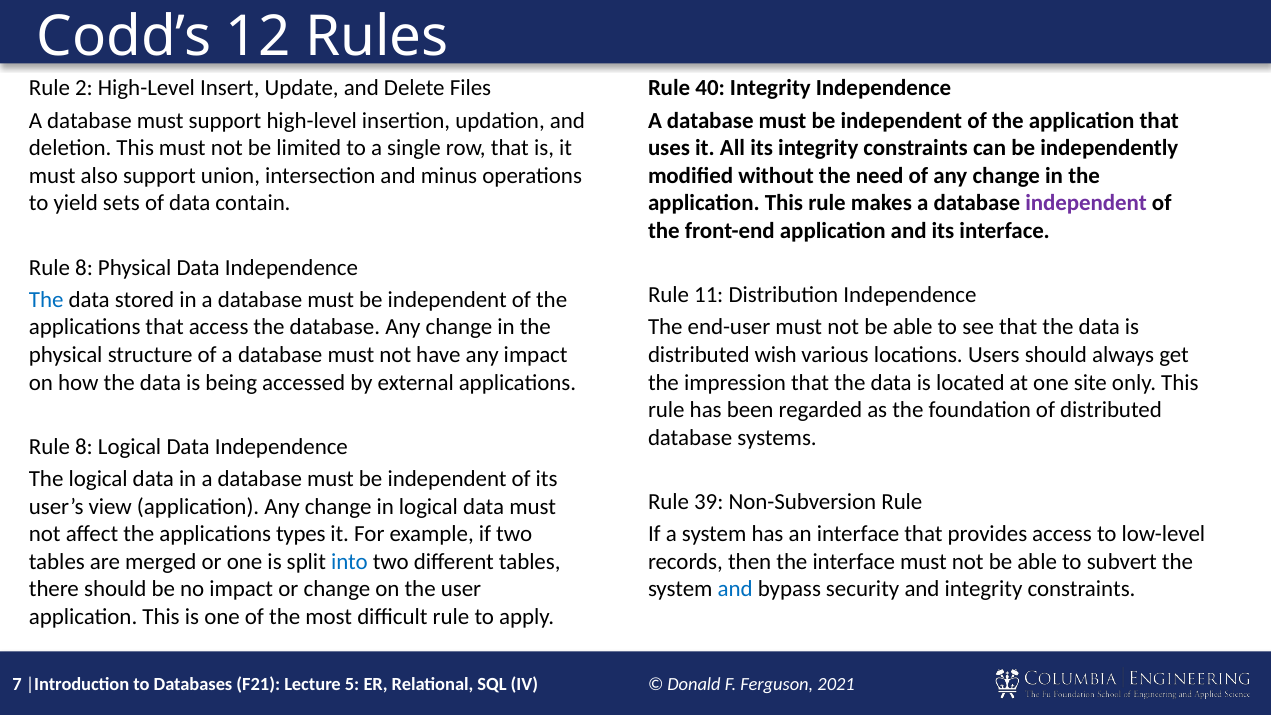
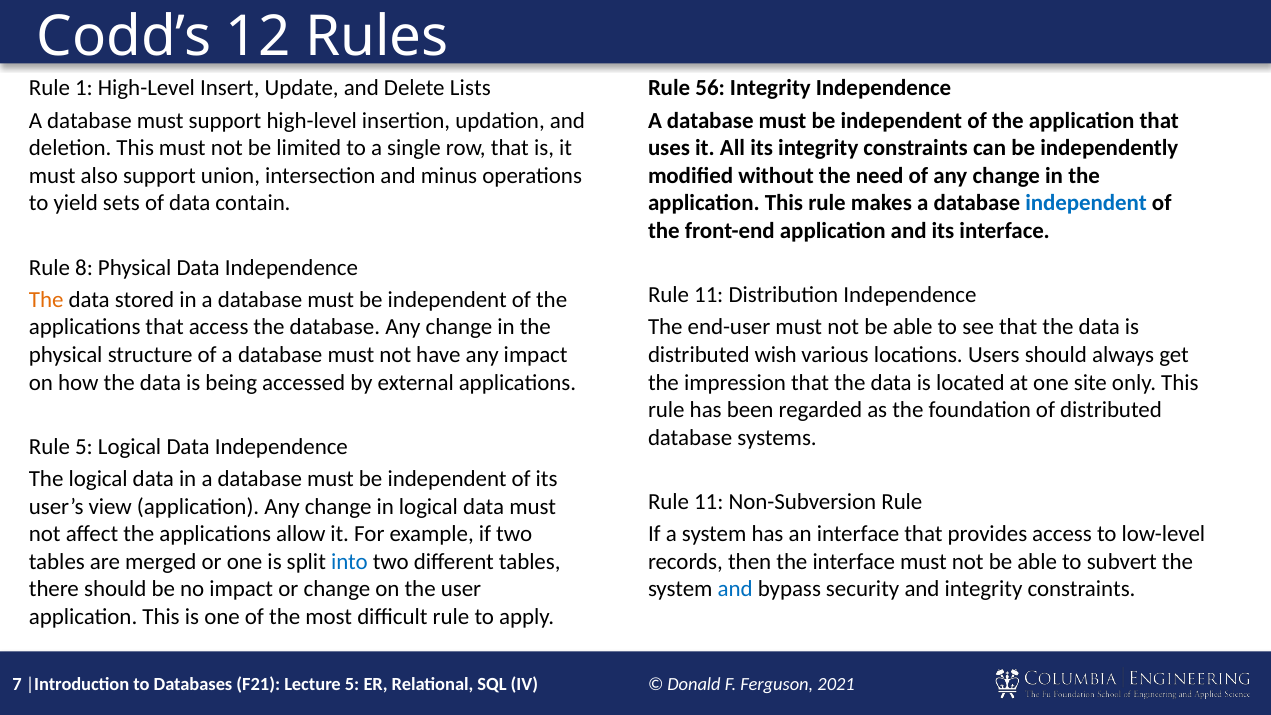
2: 2 -> 1
Files: Files -> Lists
40: 40 -> 56
independent at (1086, 203) colour: purple -> blue
The at (46, 300) colour: blue -> orange
8 at (84, 447): 8 -> 5
39 at (709, 502): 39 -> 11
types: types -> allow
